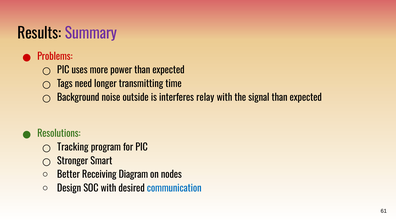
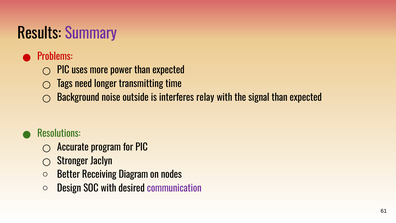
Tracking: Tracking -> Accurate
Smart: Smart -> Jaclyn
communication colour: blue -> purple
